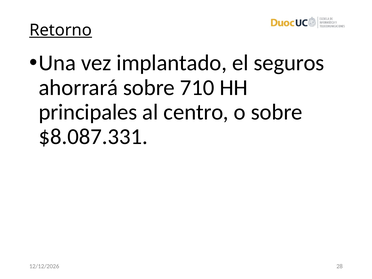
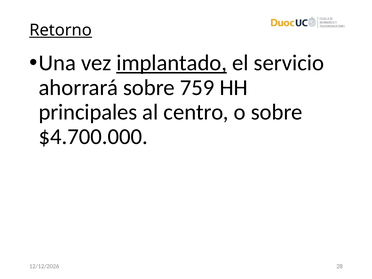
implantado underline: none -> present
seguros: seguros -> servicio
710: 710 -> 759
$8.087.331: $8.087.331 -> $4.700.000
